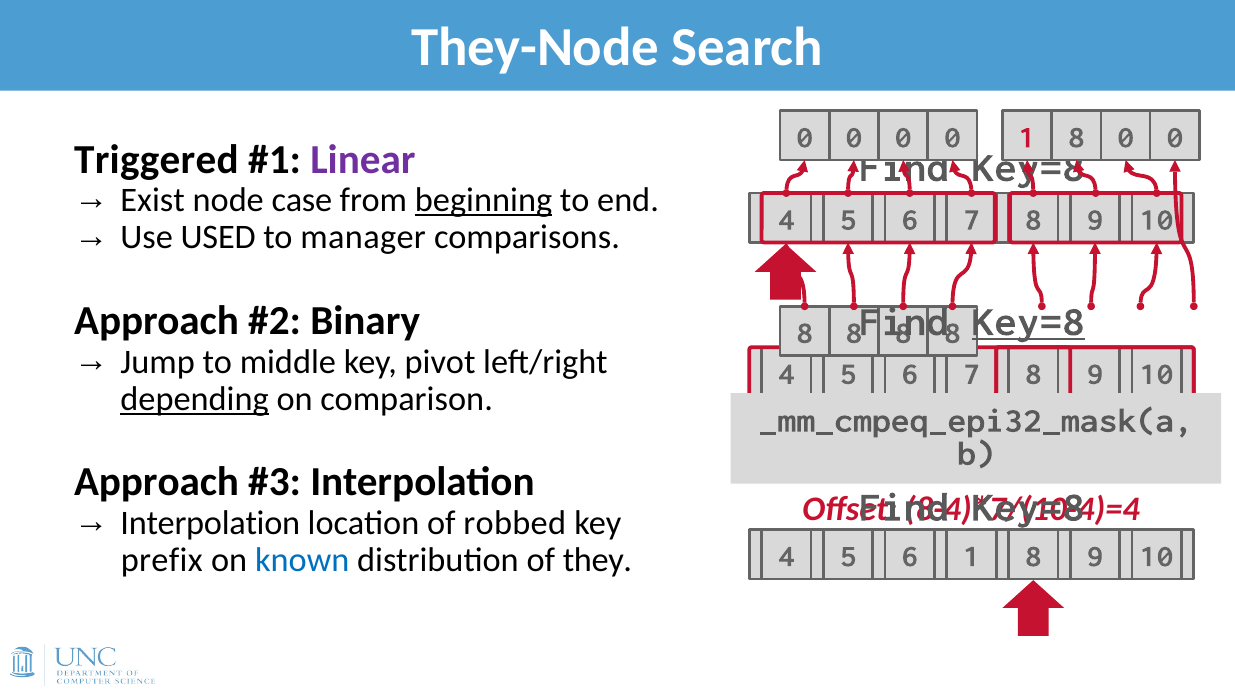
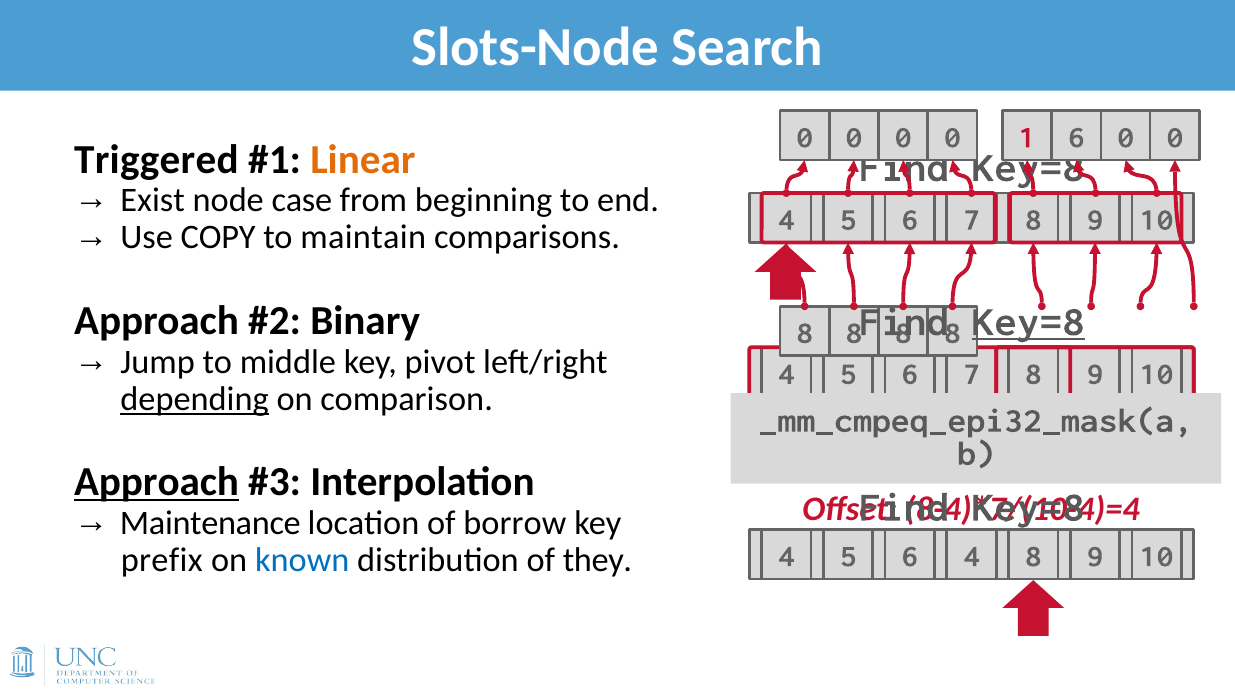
They-Node: They-Node -> Slots-Node
0 8: 8 -> 6
Linear colour: purple -> orange
beginning underline: present -> none
USED: USED -> COPY
manager: manager -> maintain
Approach at (157, 482) underline: none -> present
Interpolation at (210, 523): Interpolation -> Maintenance
robbed: robbed -> borrow
6 1: 1 -> 4
